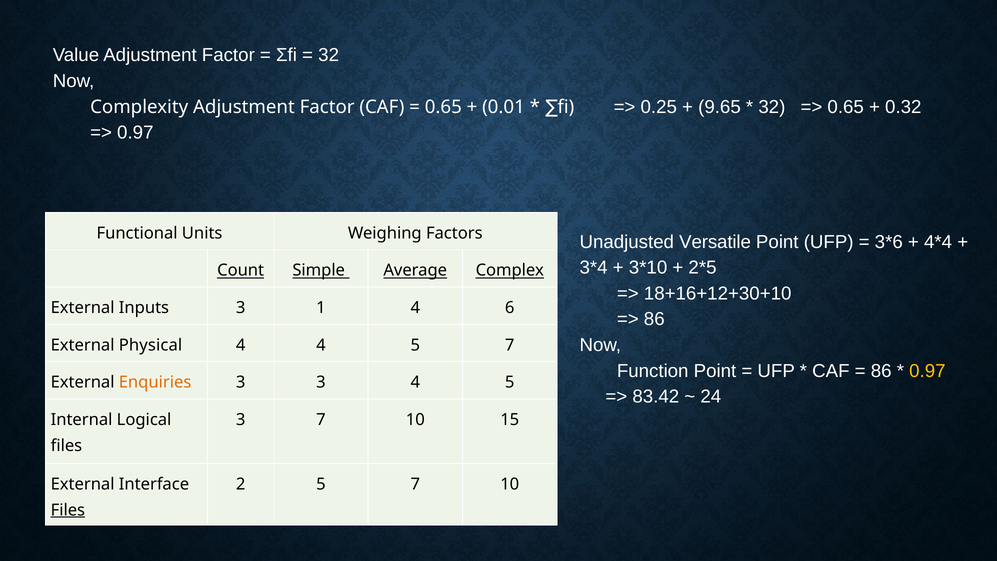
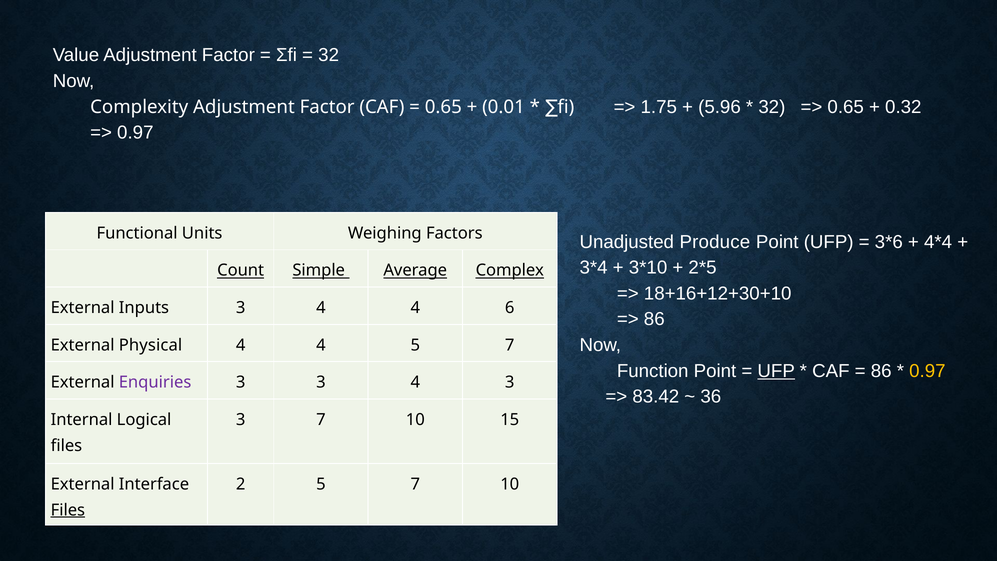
0.25: 0.25 -> 1.75
9.65: 9.65 -> 5.96
Versatile: Versatile -> Produce
Inputs 3 1: 1 -> 4
UFP at (776, 371) underline: none -> present
Enquiries colour: orange -> purple
3 4 5: 5 -> 3
24: 24 -> 36
